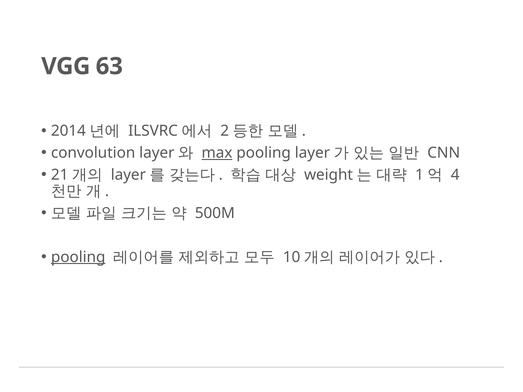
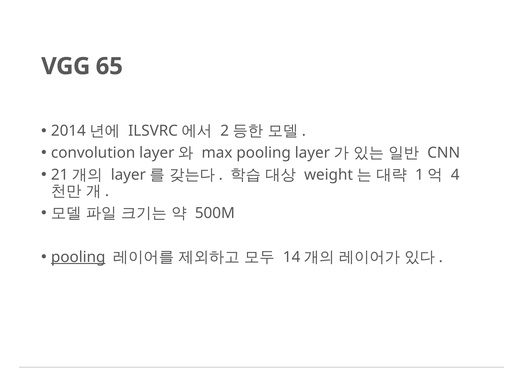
63: 63 -> 65
max underline: present -> none
10: 10 -> 14
